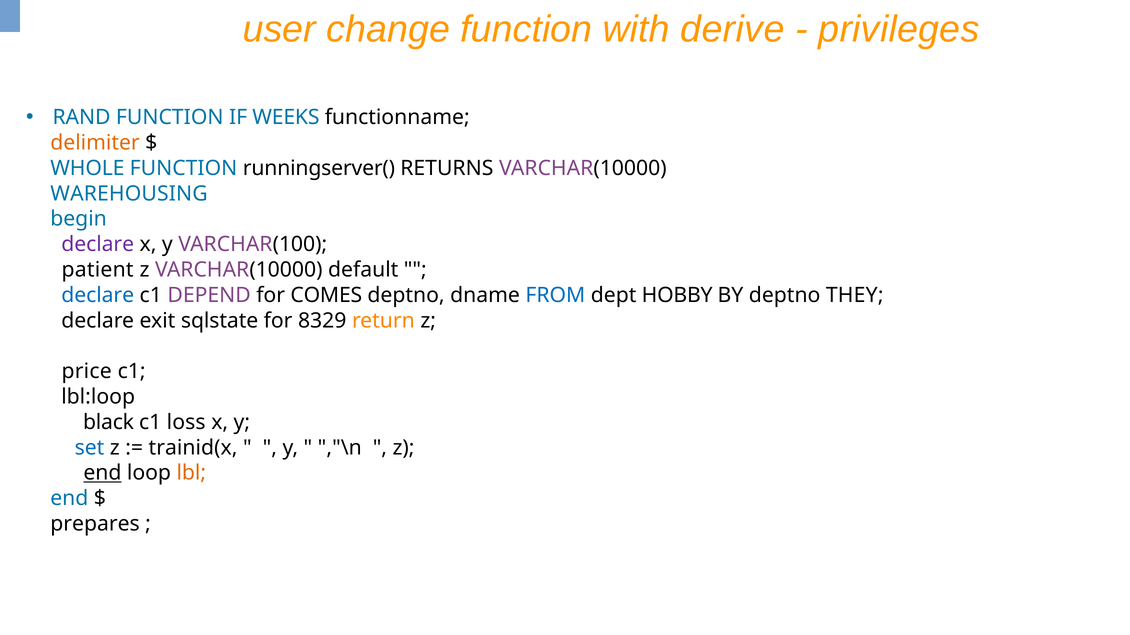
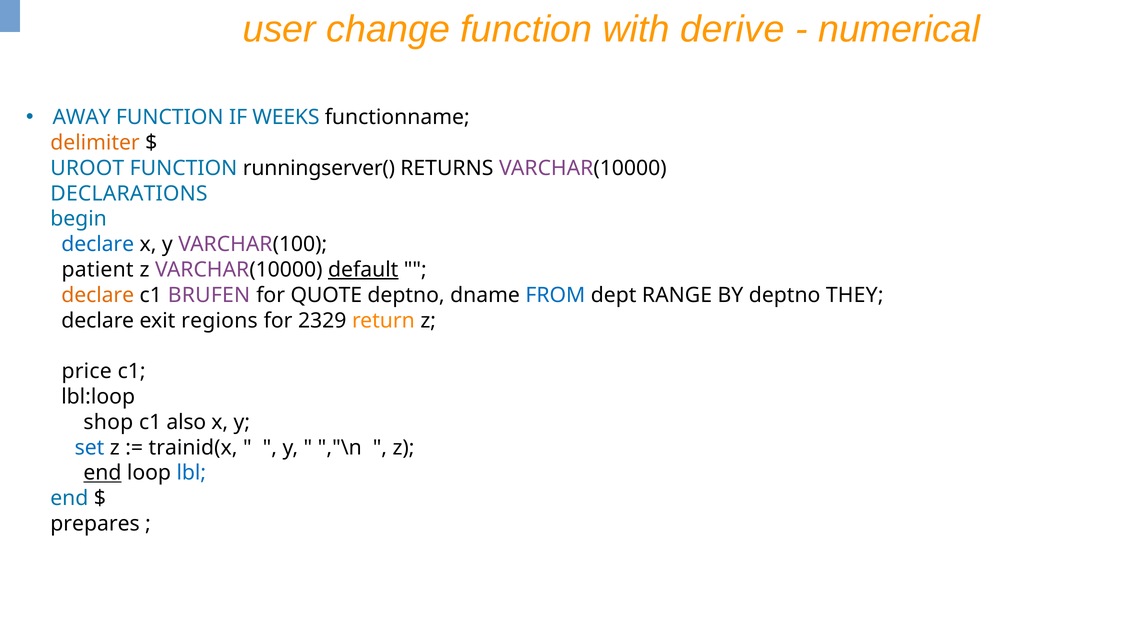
privileges: privileges -> numerical
RAND: RAND -> AWAY
WHOLE: WHOLE -> UROOT
WAREHOUSING: WAREHOUSING -> DECLARATIONS
declare at (98, 245) colour: purple -> blue
default underline: none -> present
declare at (98, 295) colour: blue -> orange
DEPEND: DEPEND -> BRUFEN
COMES: COMES -> QUOTE
HOBBY: HOBBY -> RANGE
sqlstate: sqlstate -> regions
8329: 8329 -> 2329
black: black -> shop
loss: loss -> also
lbl colour: orange -> blue
